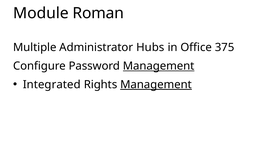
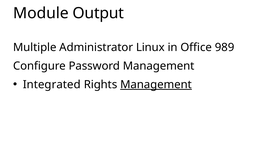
Roman: Roman -> Output
Hubs: Hubs -> Linux
375: 375 -> 989
Management at (159, 66) underline: present -> none
